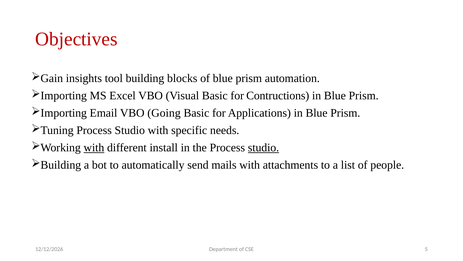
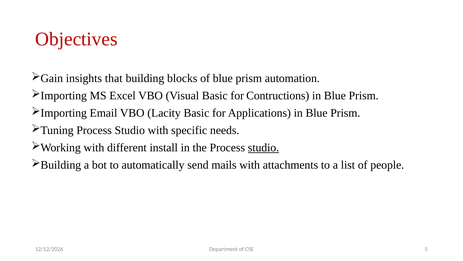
tool: tool -> that
Going: Going -> Lacity
with at (94, 147) underline: present -> none
